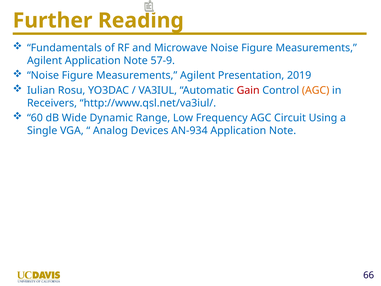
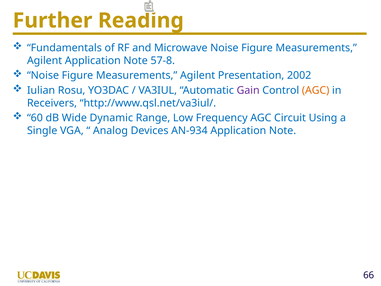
57-9: 57-9 -> 57-8
2019: 2019 -> 2002
Gain colour: red -> purple
